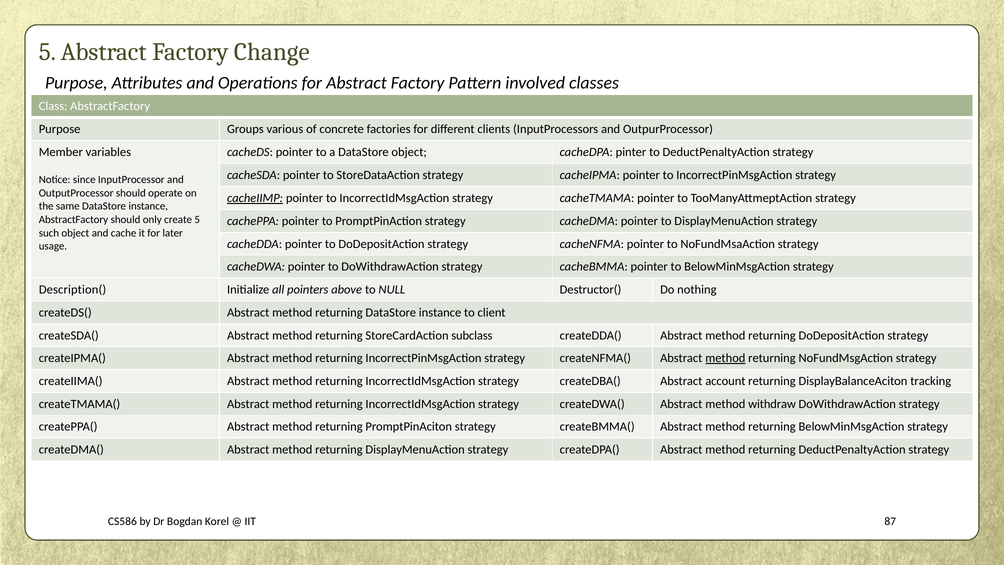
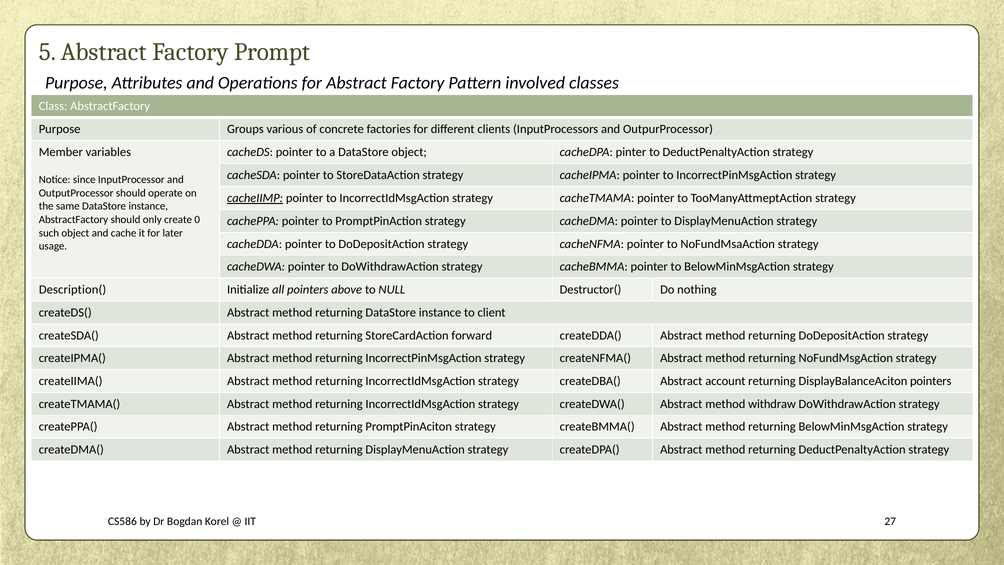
Change: Change -> Prompt
create 5: 5 -> 0
subclass: subclass -> forward
method at (725, 358) underline: present -> none
DisplayBalanceAciton tracking: tracking -> pointers
87: 87 -> 27
